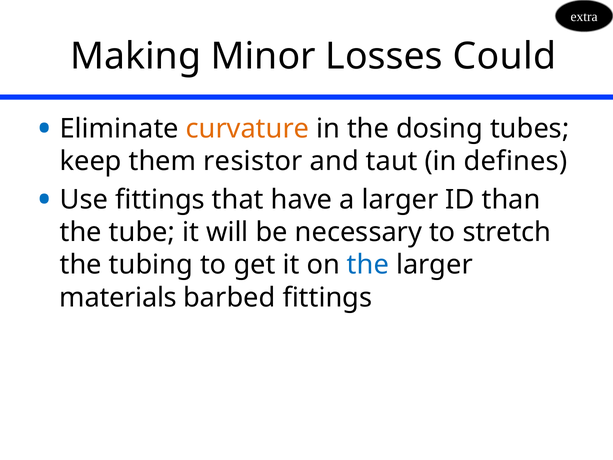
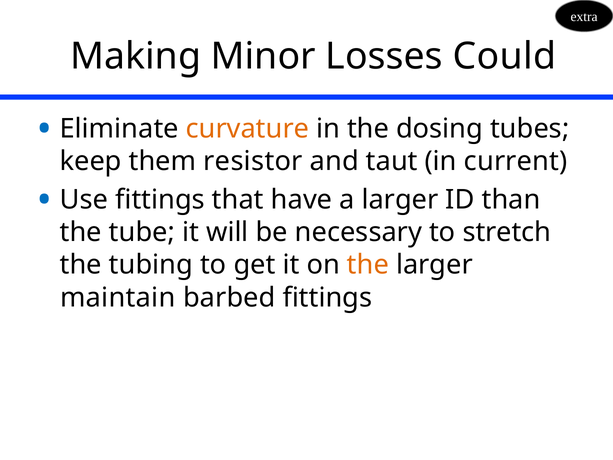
defines: defines -> current
the at (368, 265) colour: blue -> orange
materials: materials -> maintain
